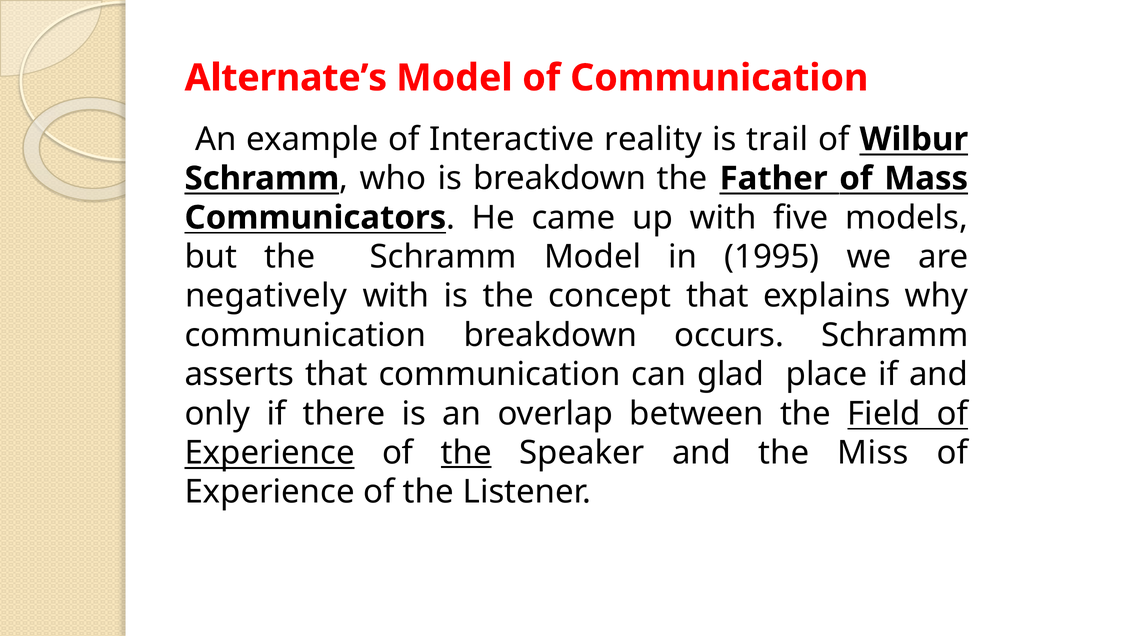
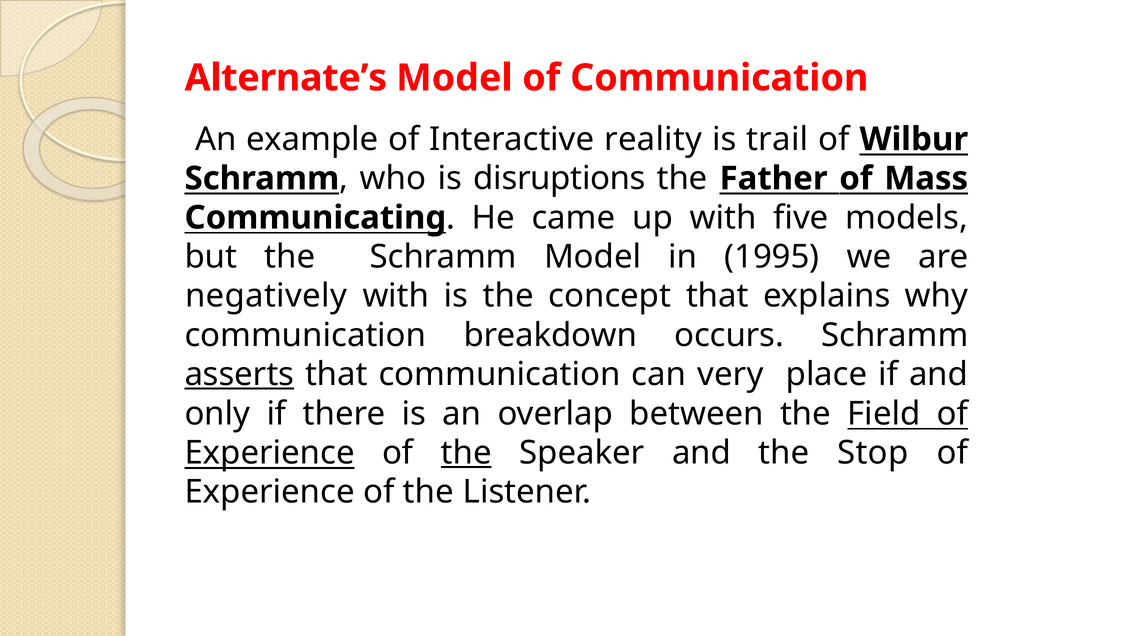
is breakdown: breakdown -> disruptions
Communicators: Communicators -> Communicating
asserts underline: none -> present
glad: glad -> very
Miss: Miss -> Stop
